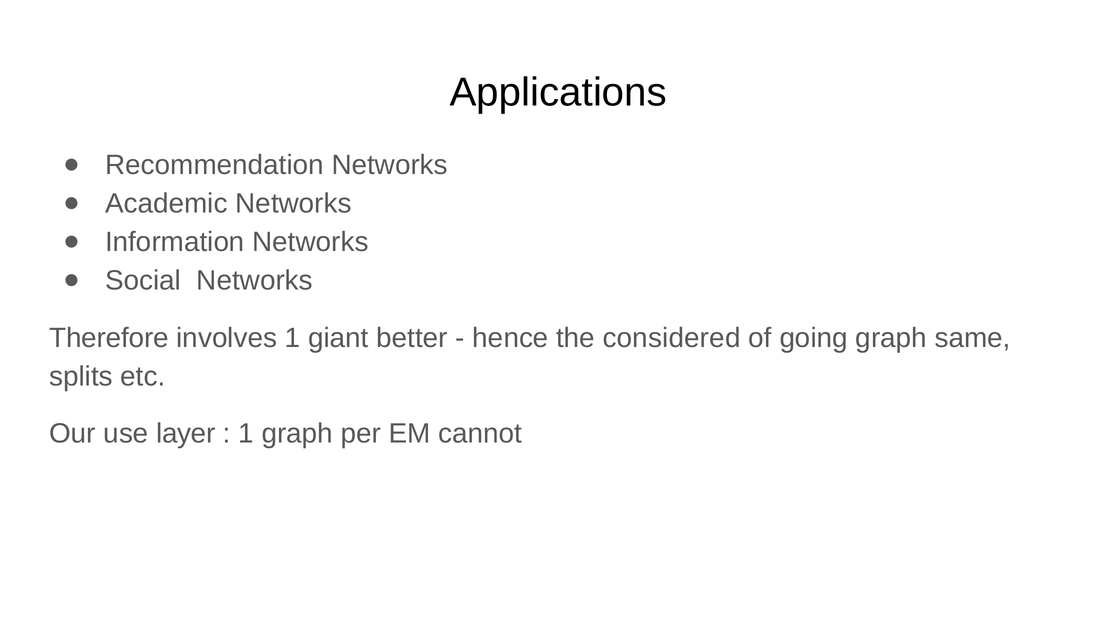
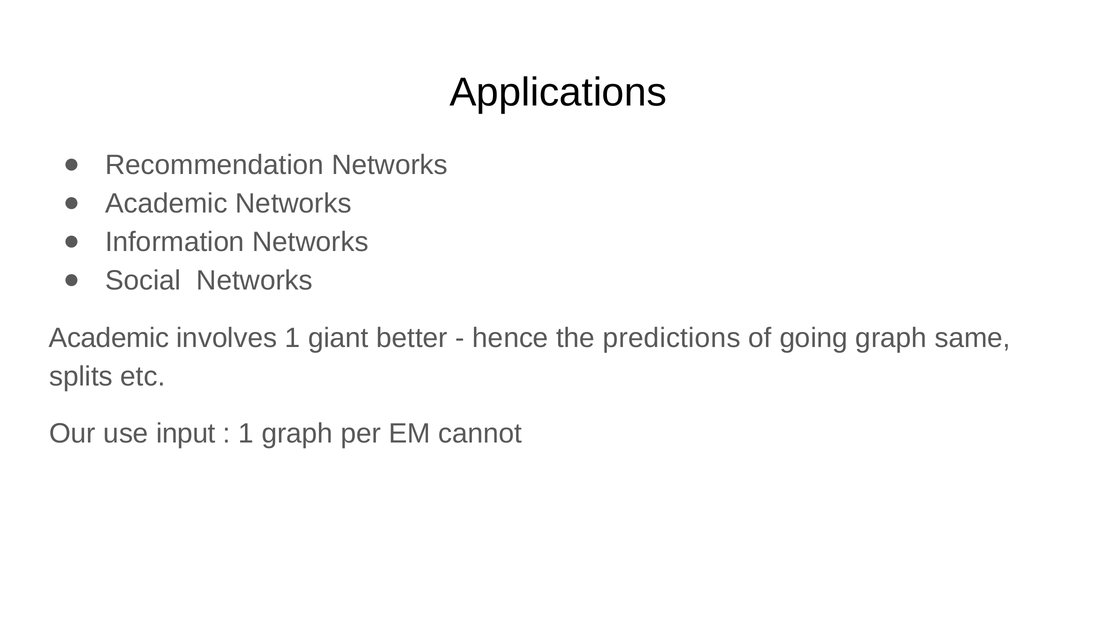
Therefore at (109, 338): Therefore -> Academic
considered: considered -> predictions
layer: layer -> input
